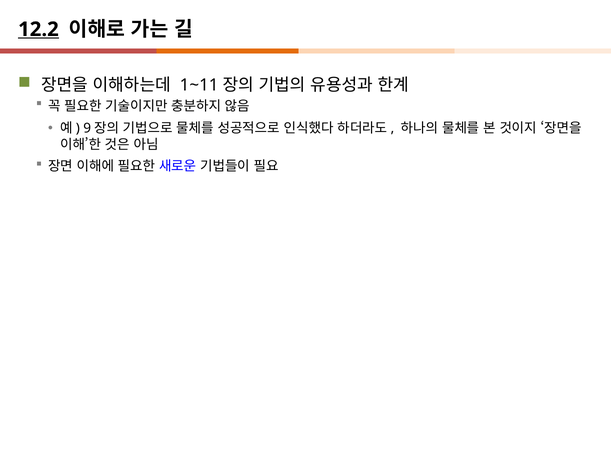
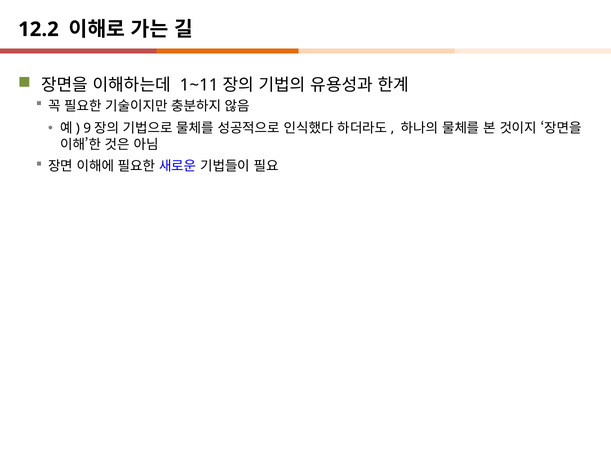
12.2 underline: present -> none
